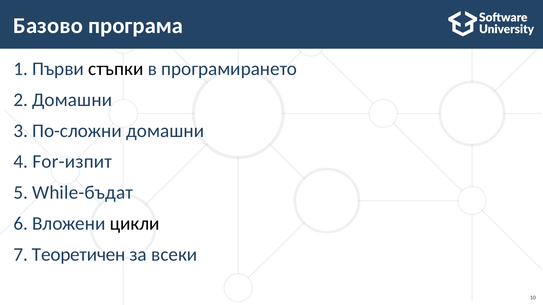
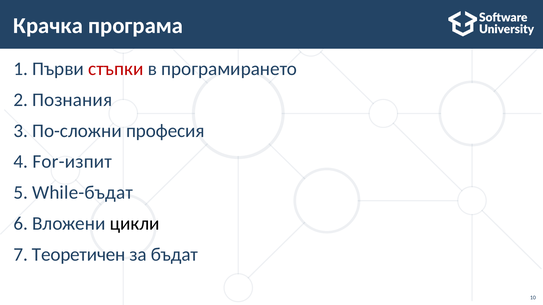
Базово: Базово -> Крачка
стъпки colour: black -> red
Домашни at (72, 100): Домашни -> Познания
По-сложни домашни: домашни -> професия
всеки: всеки -> бъдат
